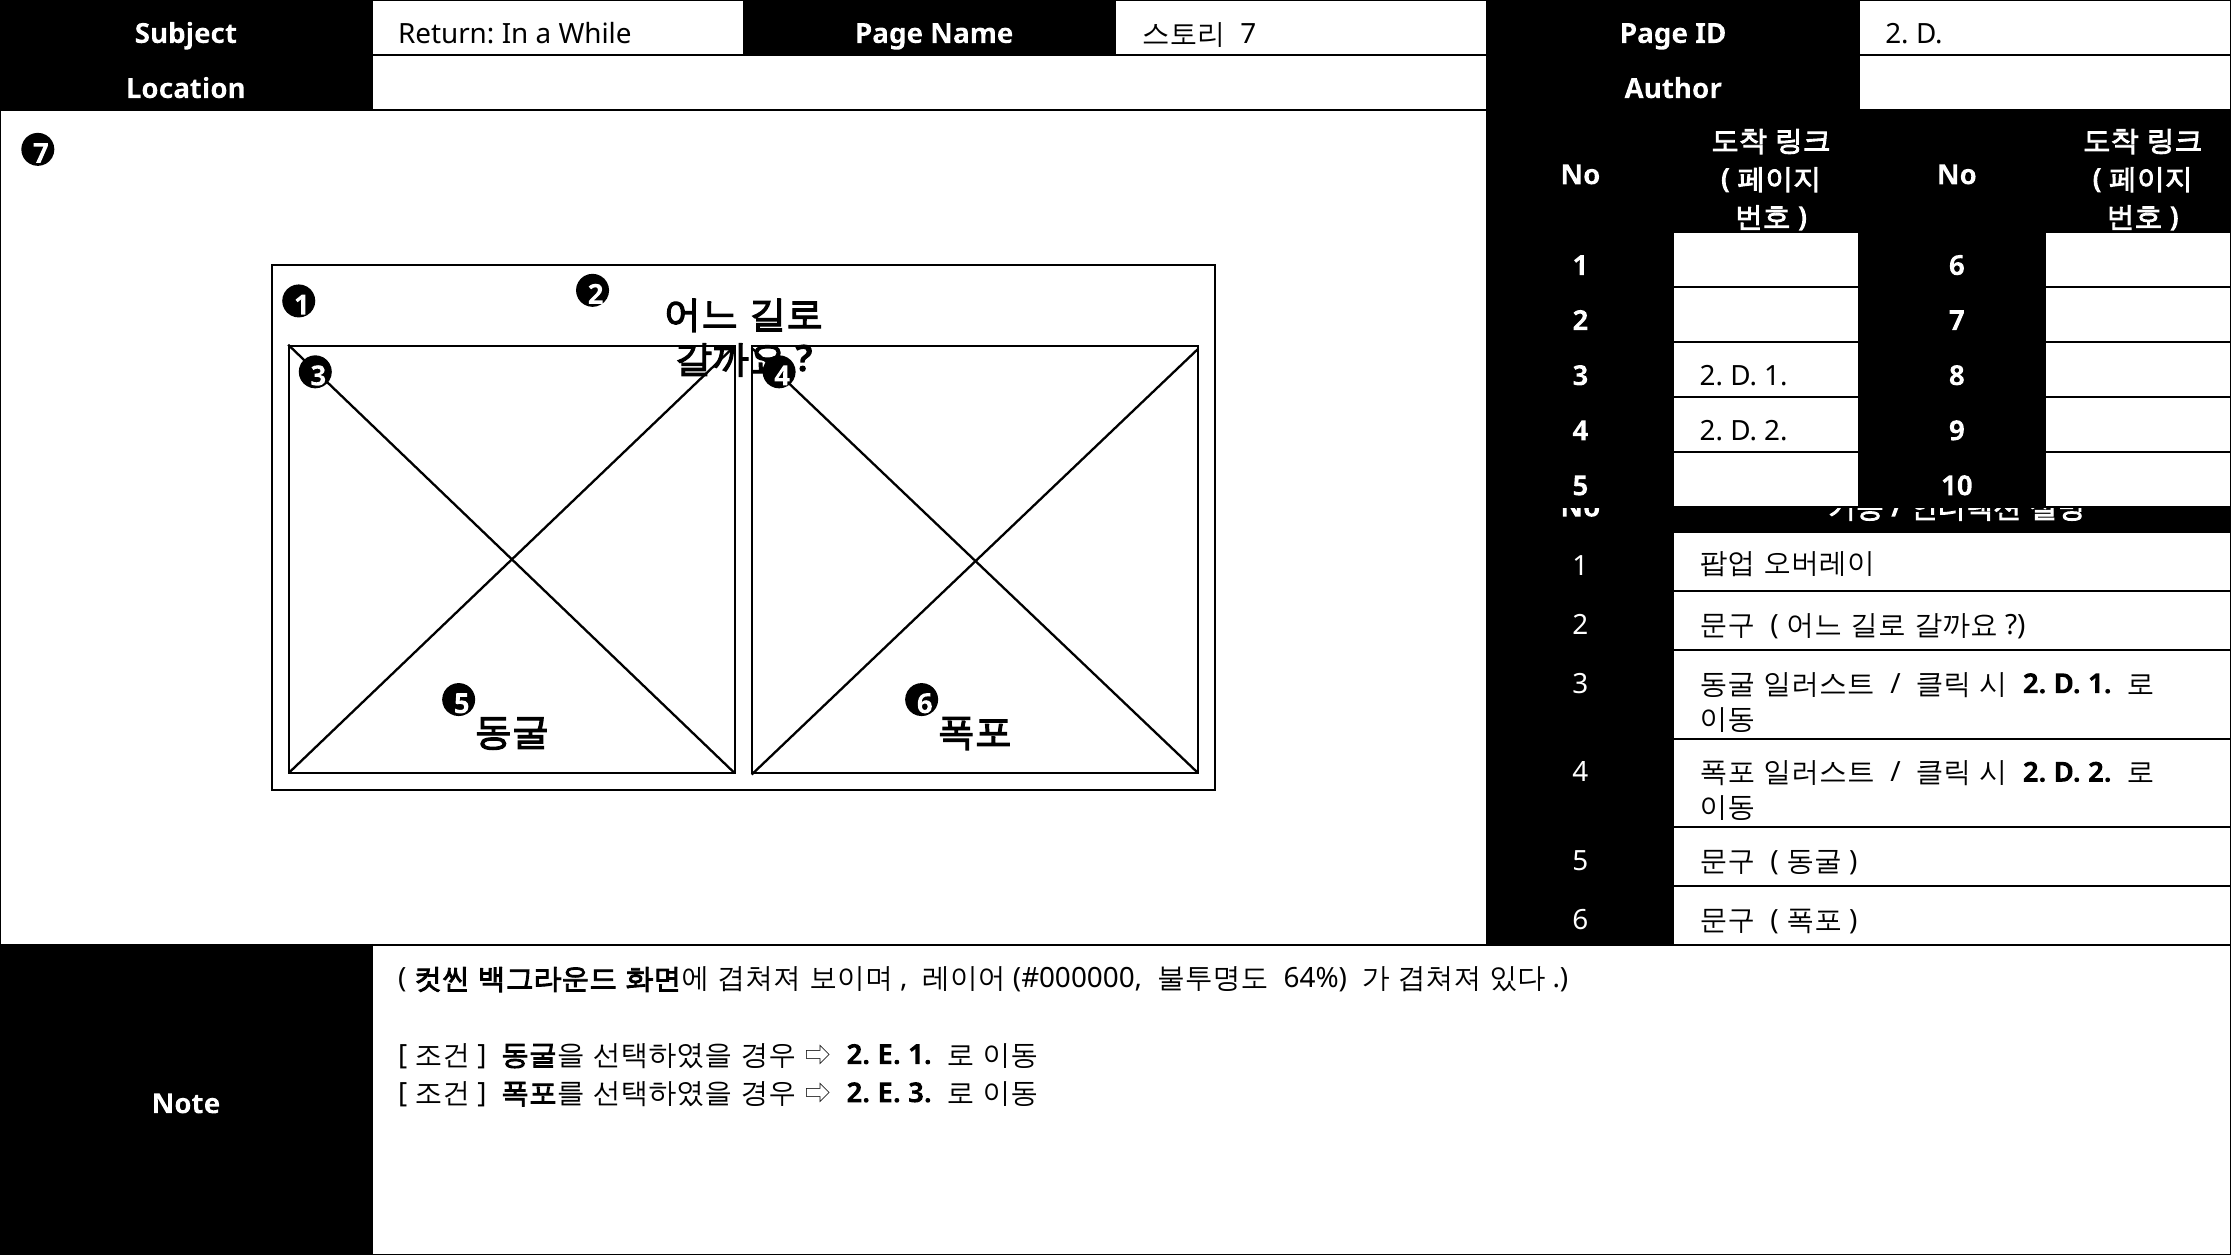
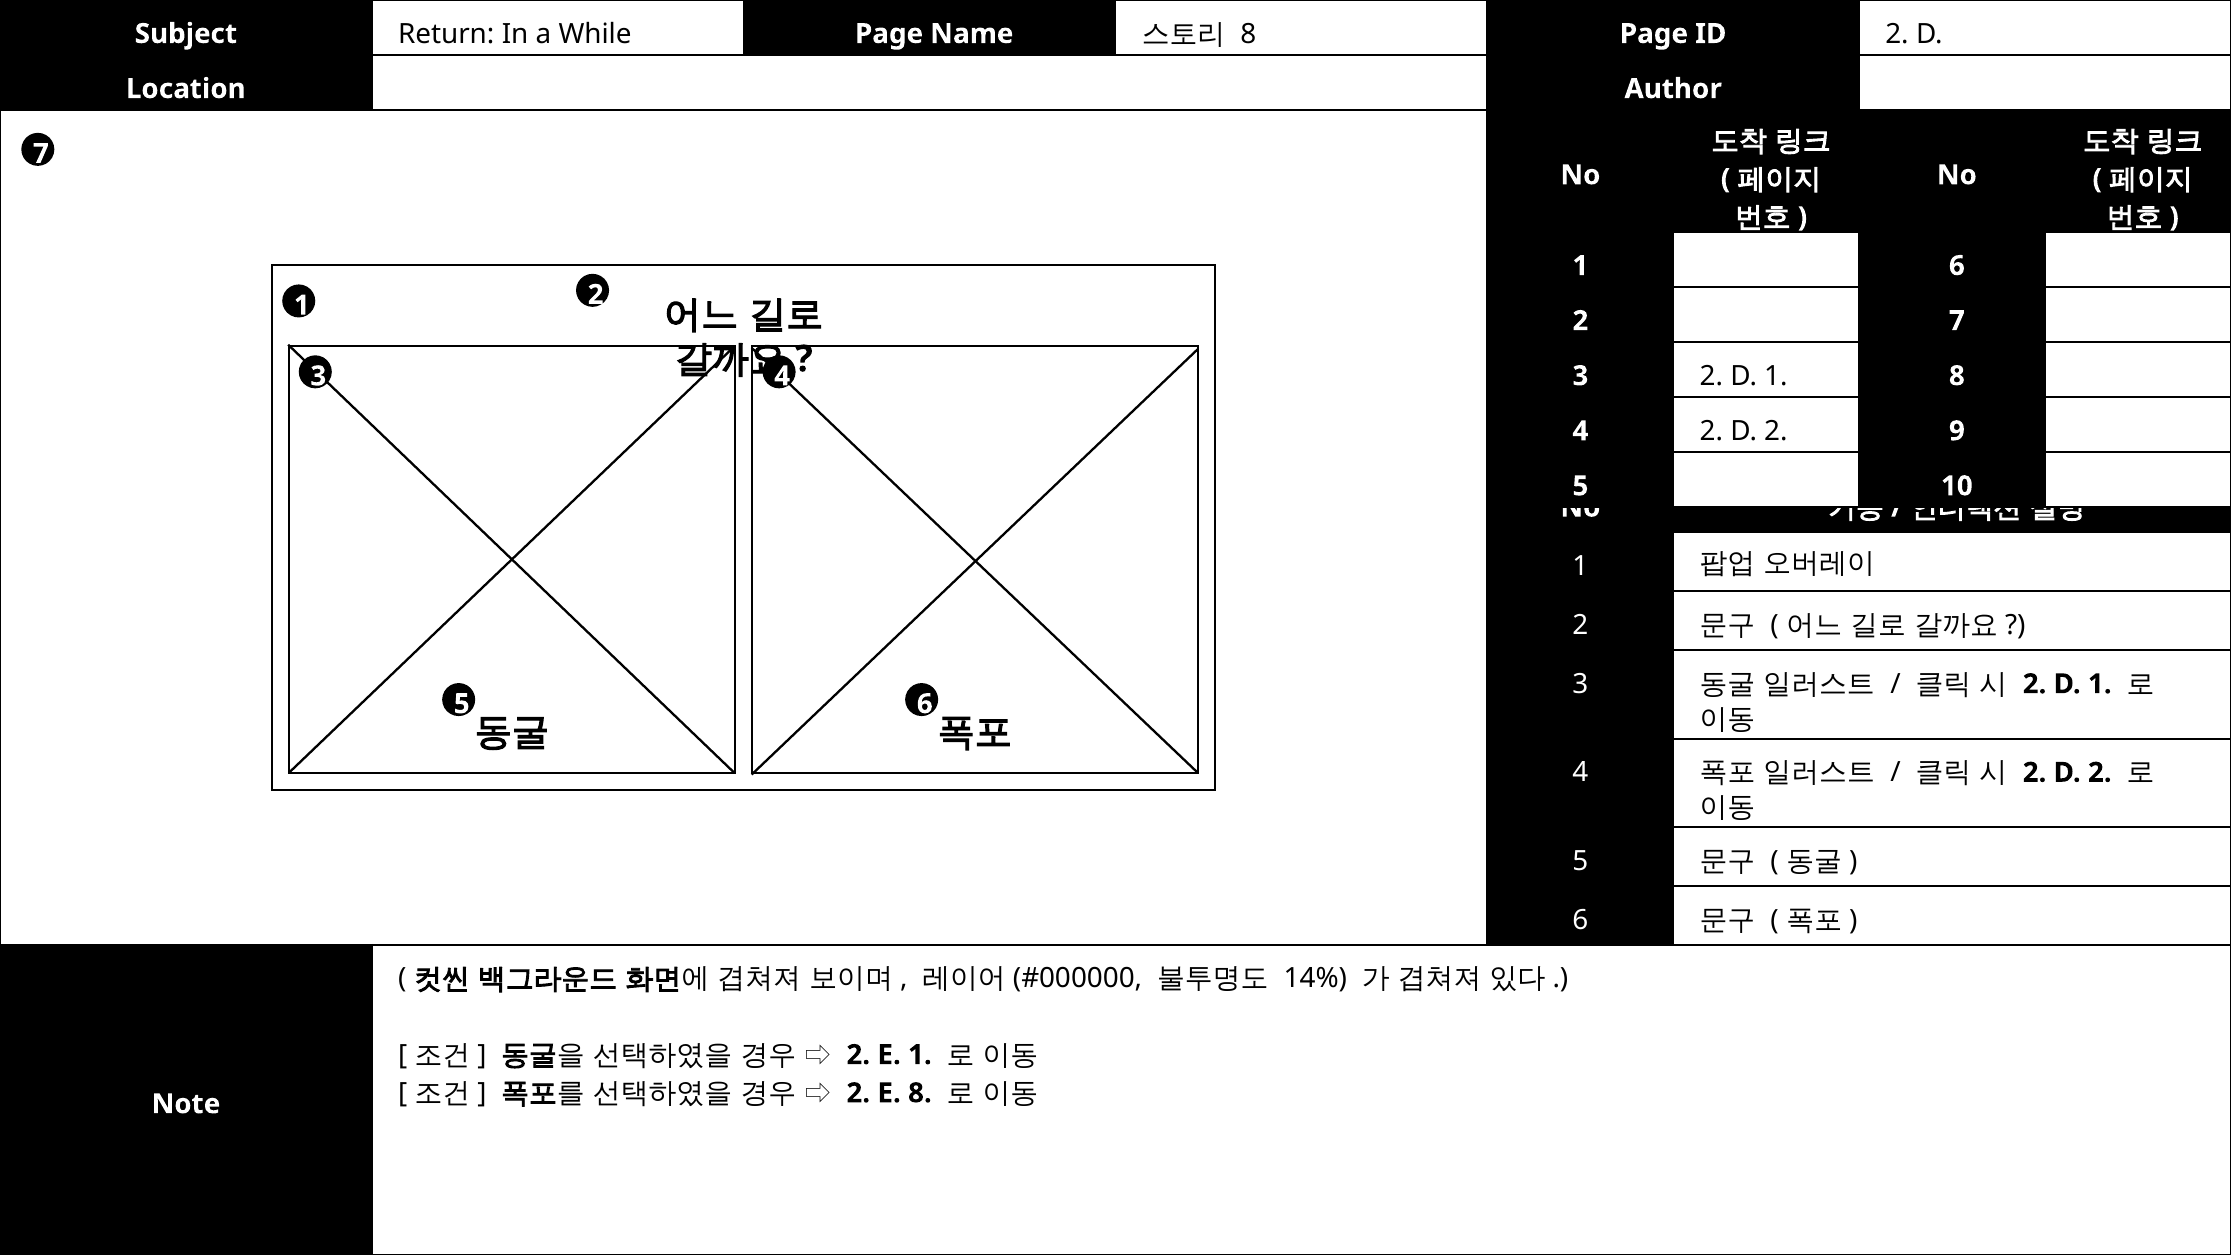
7 at (1248, 34): 7 -> 8
64%: 64% -> 14%
E 3: 3 -> 8
